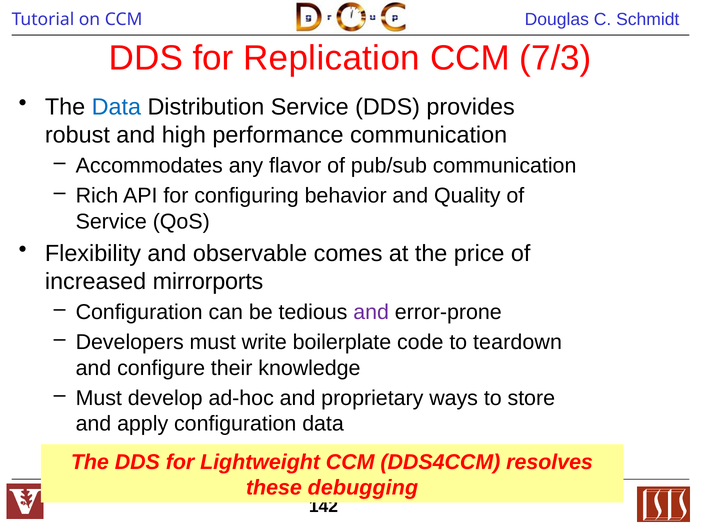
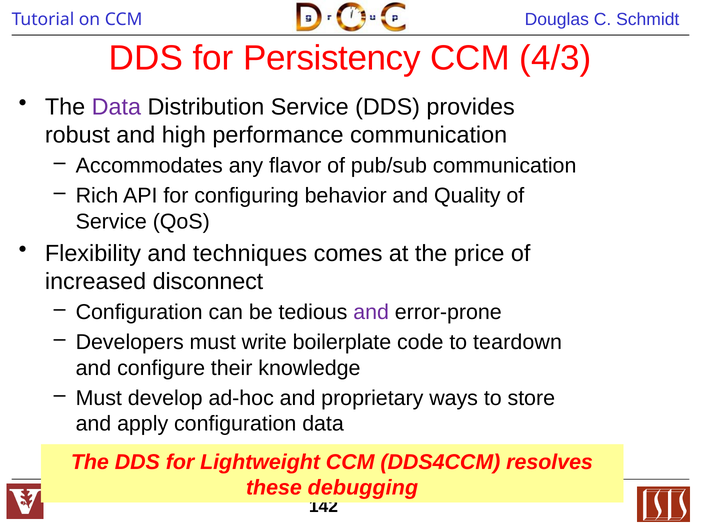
Replication: Replication -> Persistency
7/3: 7/3 -> 4/3
Data at (116, 107) colour: blue -> purple
observable: observable -> techniques
mirrorports: mirrorports -> disconnect
